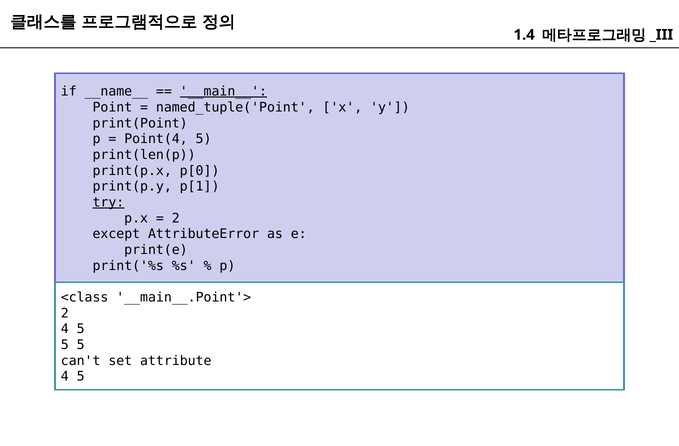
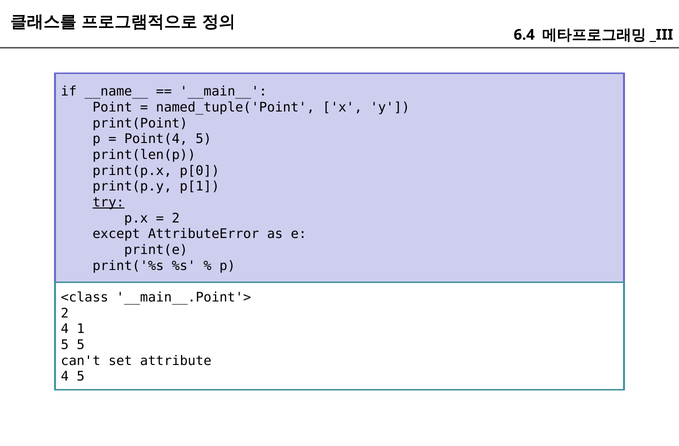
1.4: 1.4 -> 6.4
__main__ underline: present -> none
5 at (81, 329): 5 -> 1
